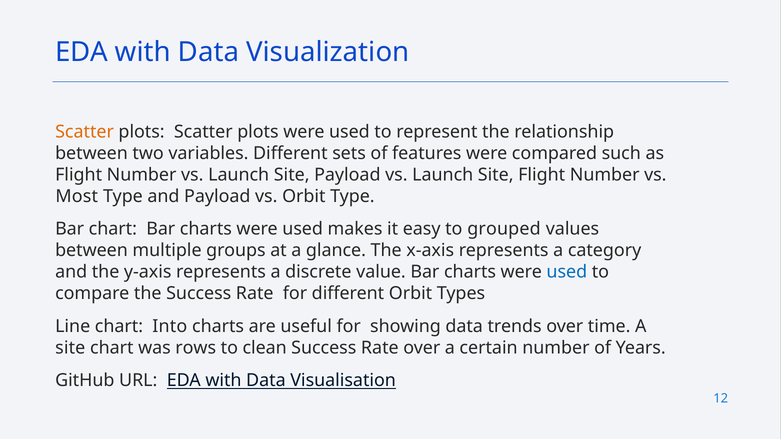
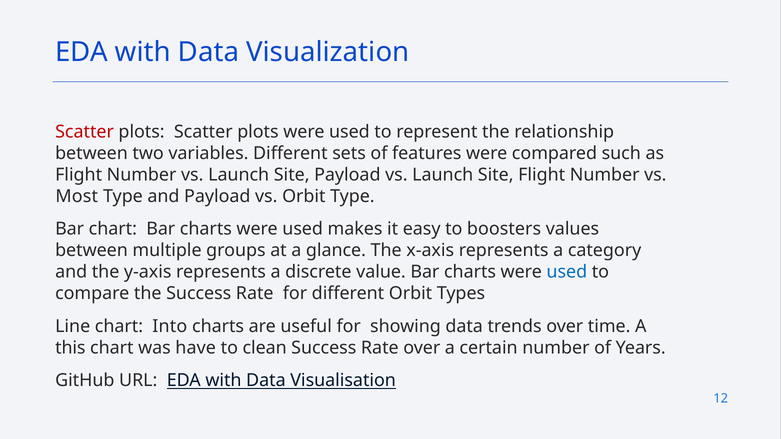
Scatter at (85, 132) colour: orange -> red
grouped: grouped -> boosters
site at (70, 348): site -> this
rows: rows -> have
